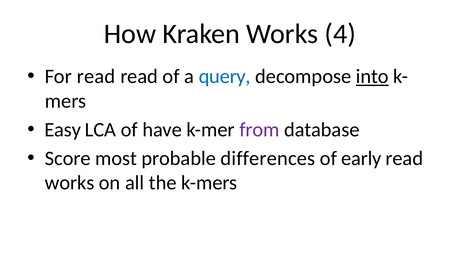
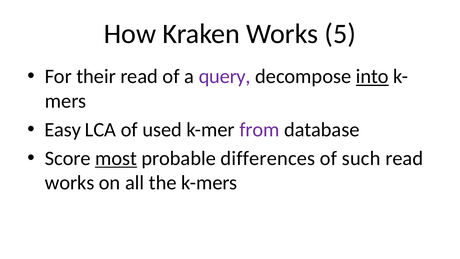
4: 4 -> 5
For read: read -> their
query colour: blue -> purple
have: have -> used
most underline: none -> present
early: early -> such
